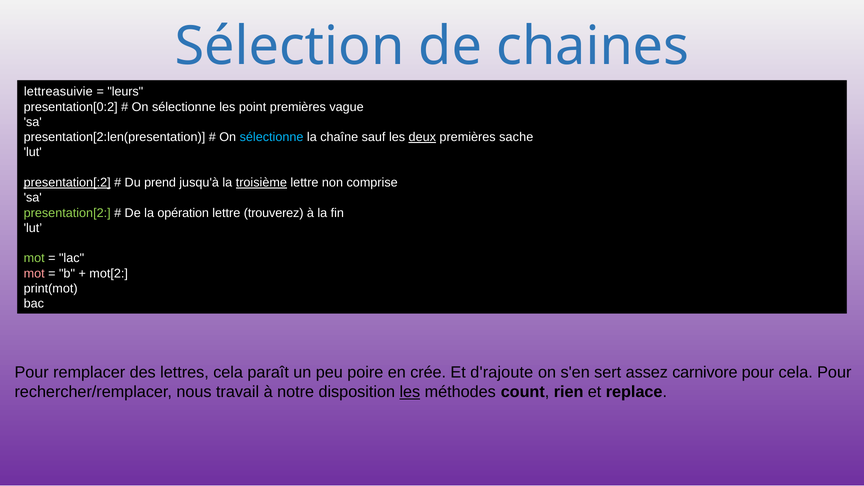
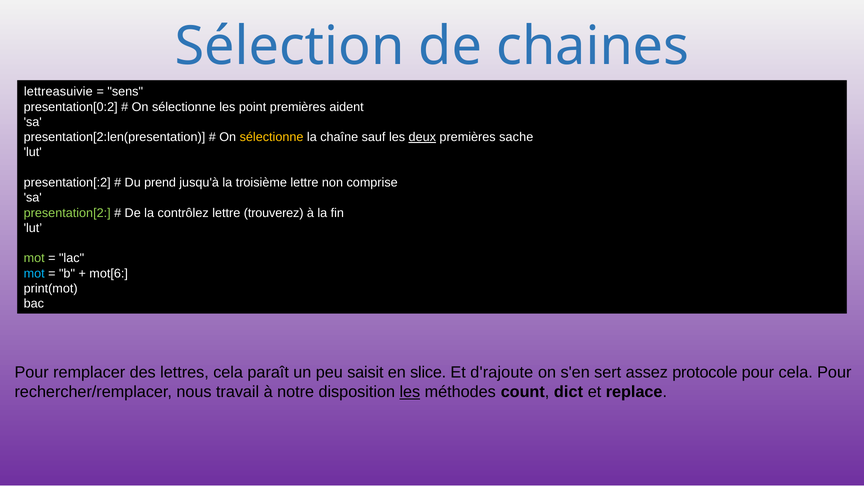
leurs: leurs -> sens
vague: vague -> aident
sélectionne at (272, 137) colour: light blue -> yellow
presentation[:2 underline: present -> none
troisième underline: present -> none
opération: opération -> contrôlez
mot at (34, 273) colour: pink -> light blue
mot[2: mot[2 -> mot[6
poire: poire -> saisit
crée: crée -> slice
carnivore: carnivore -> protocole
rien: rien -> dict
